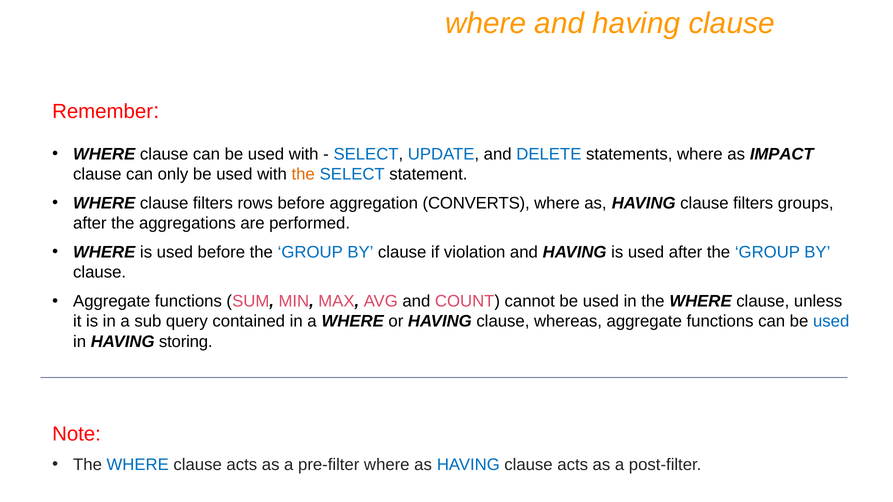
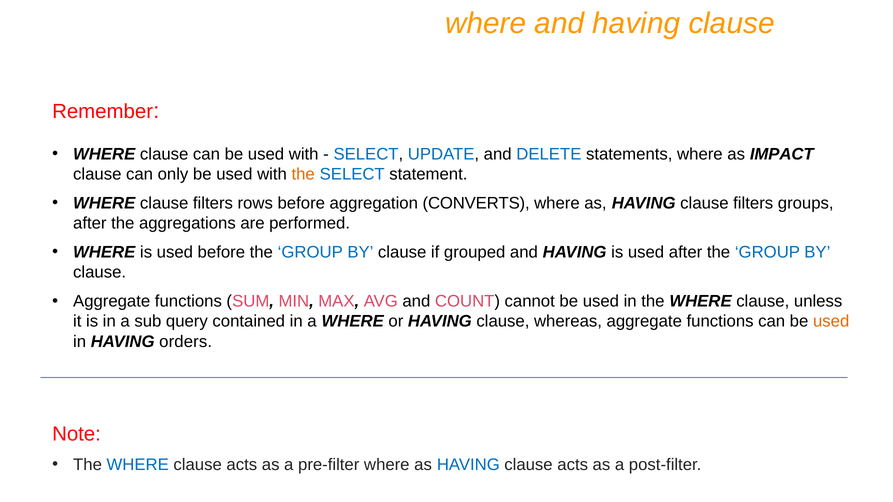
violation: violation -> grouped
used at (831, 322) colour: blue -> orange
storing: storing -> orders
